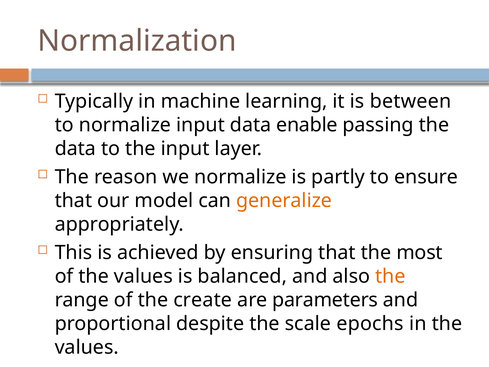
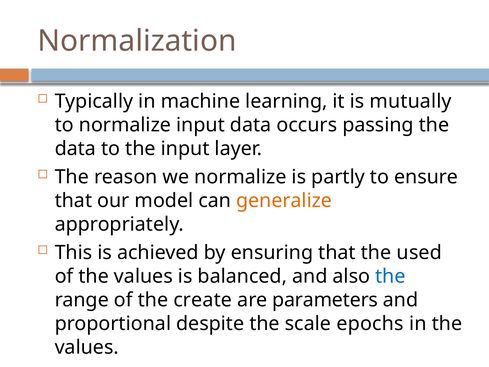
between: between -> mutually
enable: enable -> occurs
most: most -> used
the at (390, 276) colour: orange -> blue
